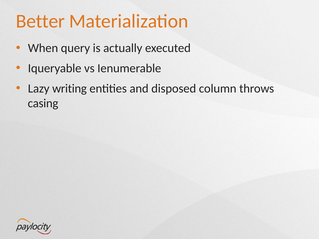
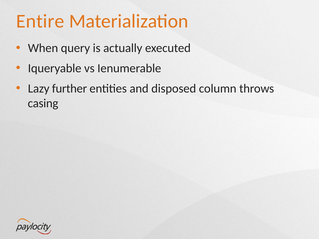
Better: Better -> Entire
writing: writing -> further
